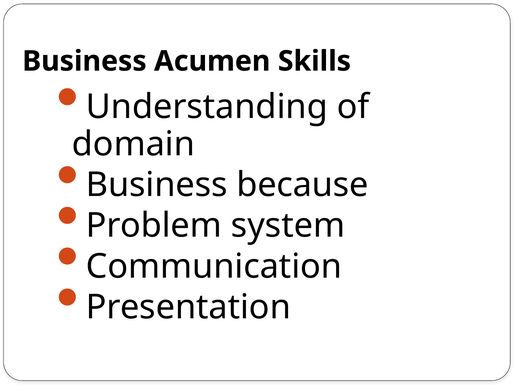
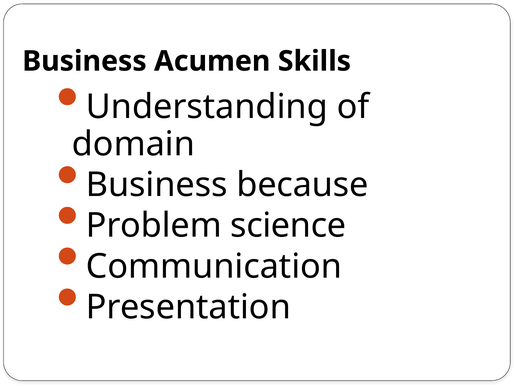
system: system -> science
